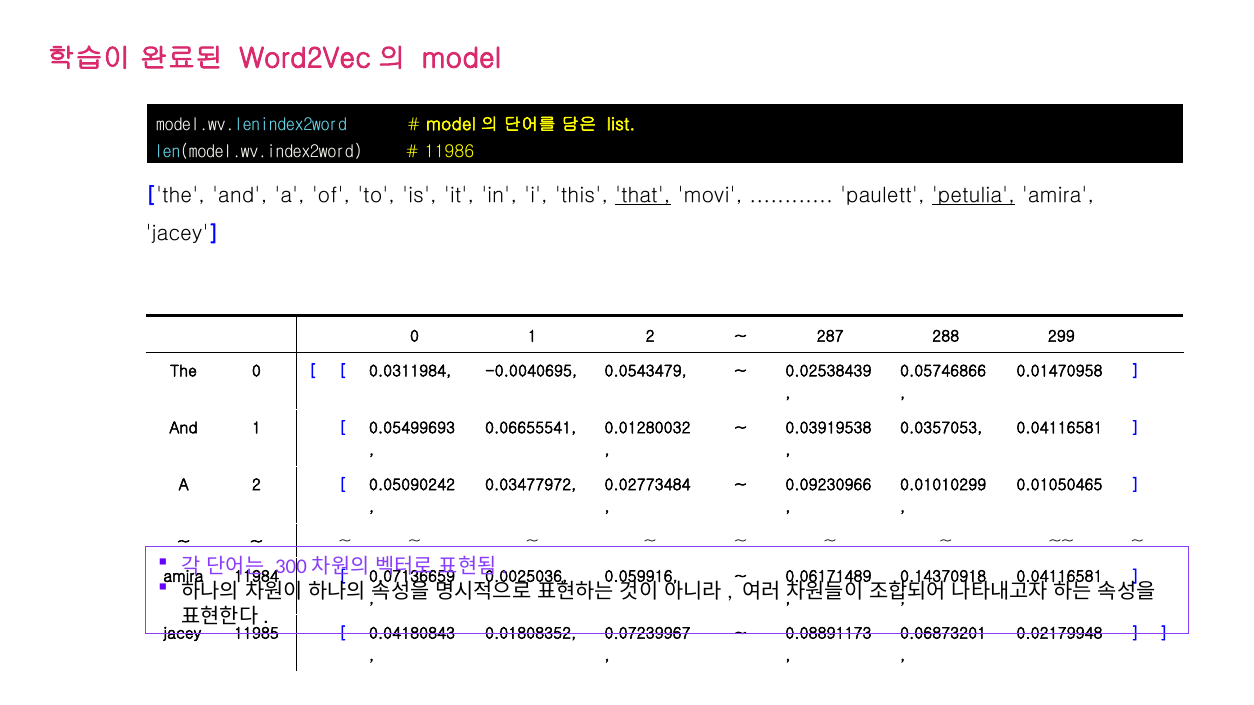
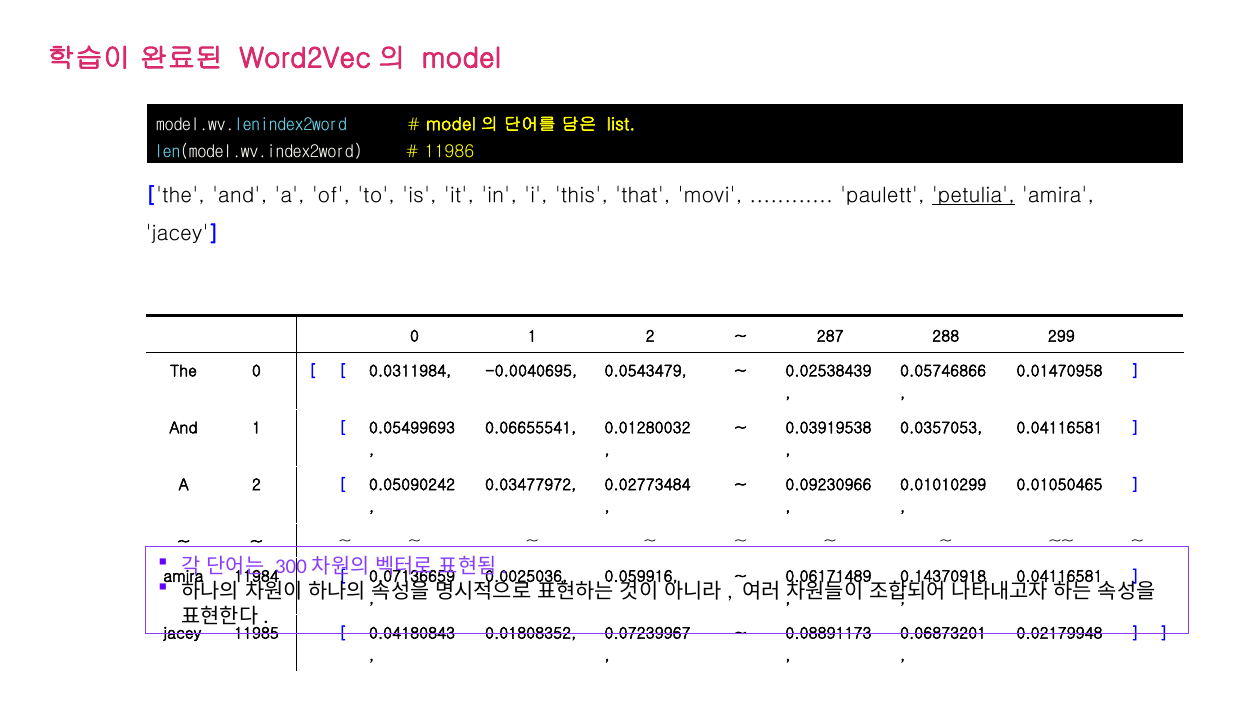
that underline: present -> none
